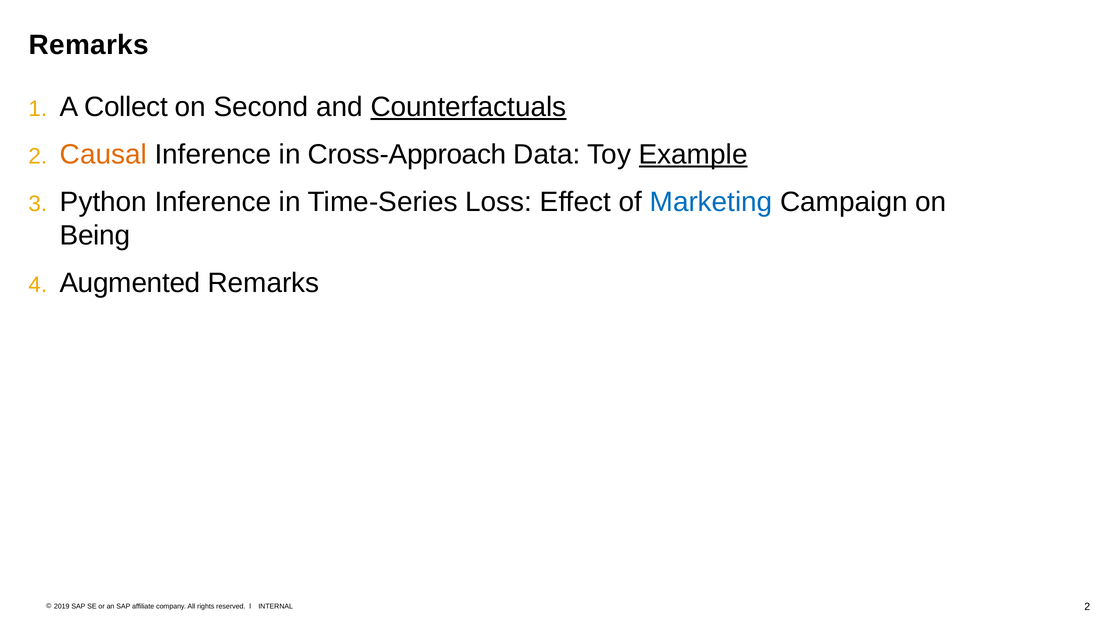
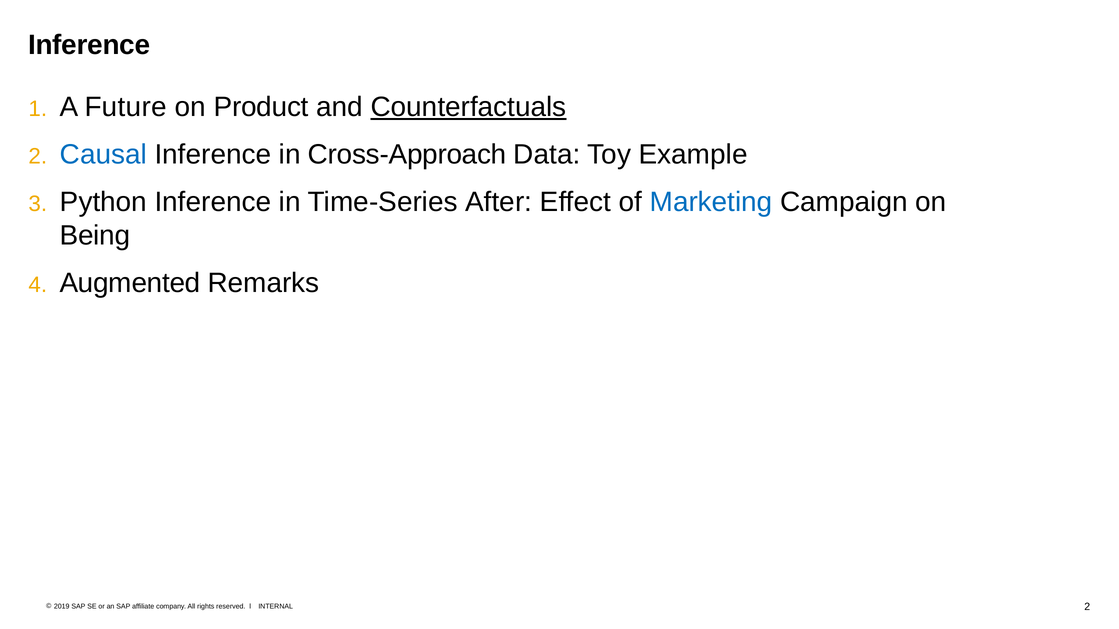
Remarks at (89, 45): Remarks -> Inference
Collect: Collect -> Future
Second: Second -> Product
Causal colour: orange -> blue
Example underline: present -> none
Loss: Loss -> After
